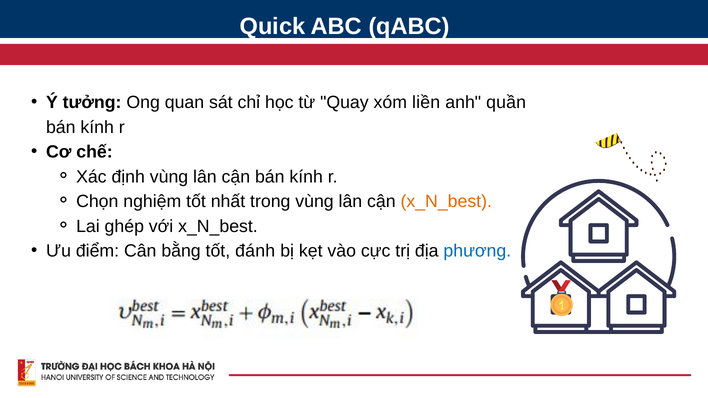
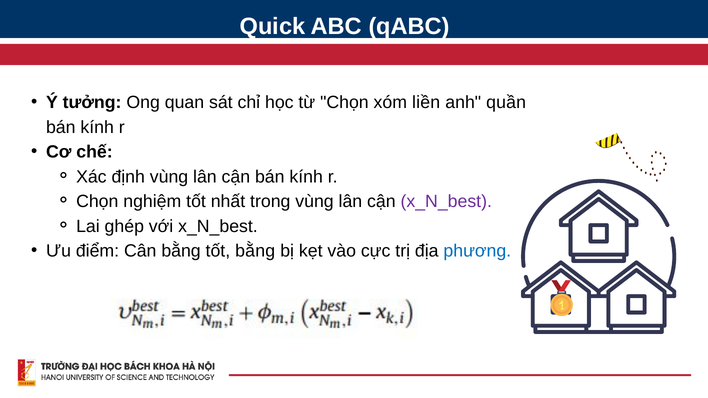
từ Quay: Quay -> Chọn
x_N_best at (446, 202) colour: orange -> purple
tốt đánh: đánh -> bằng
